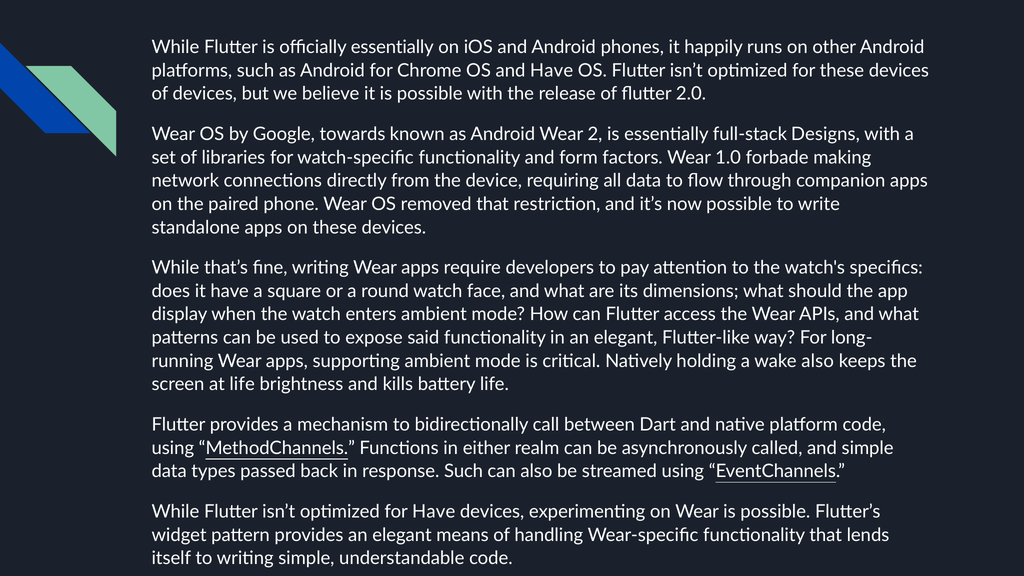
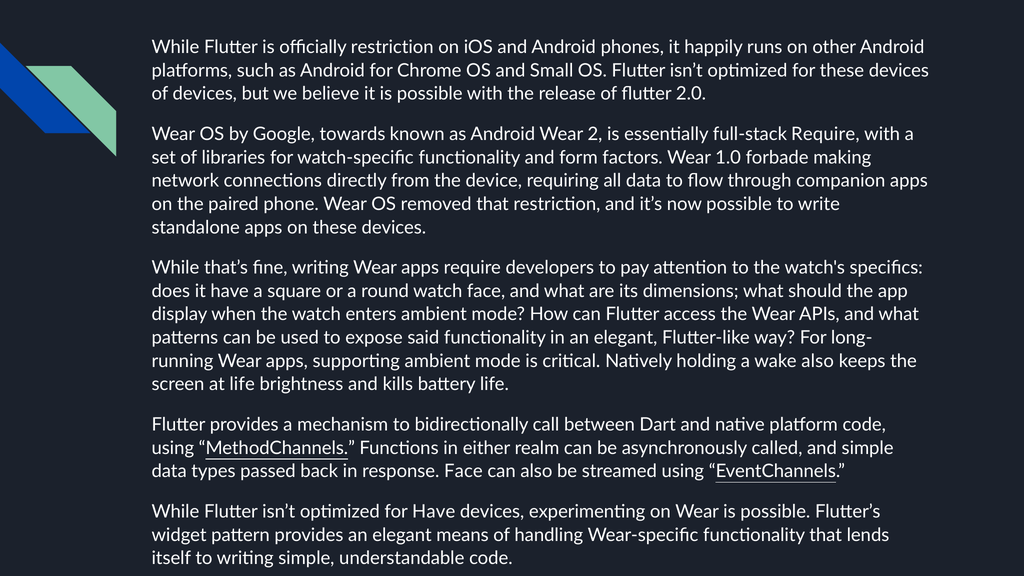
officially essentially: essentially -> restriction
and Have: Have -> Small
full-stack Designs: Designs -> Require
response Such: Such -> Face
